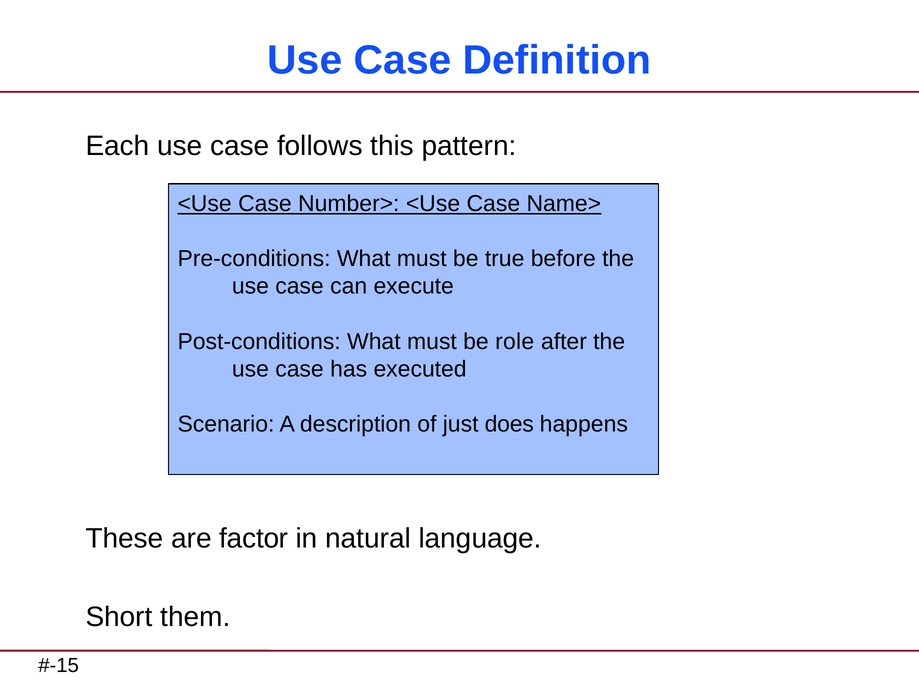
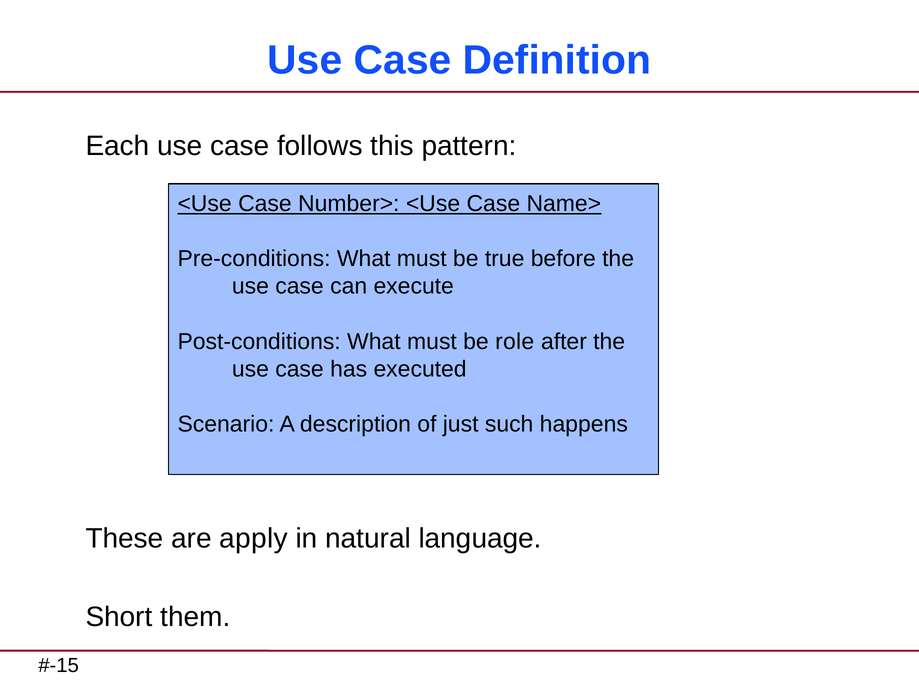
does: does -> such
factor: factor -> apply
